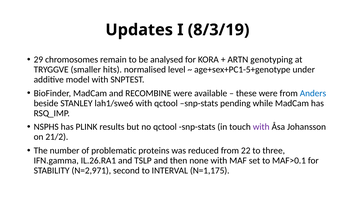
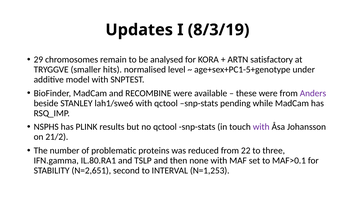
genotyping: genotyping -> satisfactory
Anders colour: blue -> purple
IL.26.RA1: IL.26.RA1 -> IL.80.RA1
N=2,971: N=2,971 -> N=2,651
N=1,175: N=1,175 -> N=1,253
